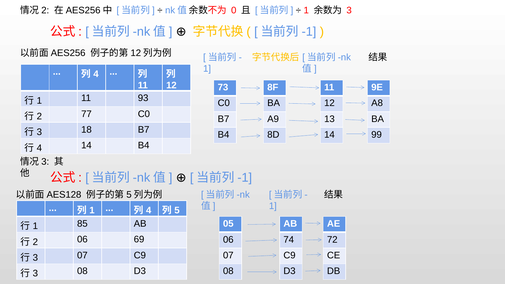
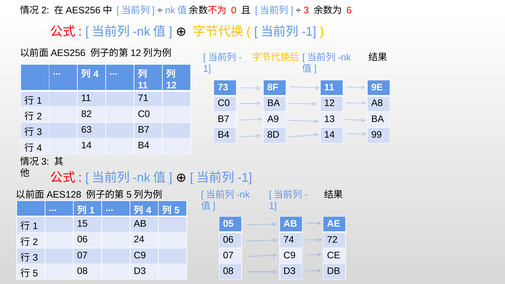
1 at (306, 10): 1 -> 3
3 at (349, 10): 3 -> 6
93: 93 -> 71
77: 77 -> 82
18: 18 -> 63
85: 85 -> 15
69: 69 -> 24
3 at (35, 274): 3 -> 5
